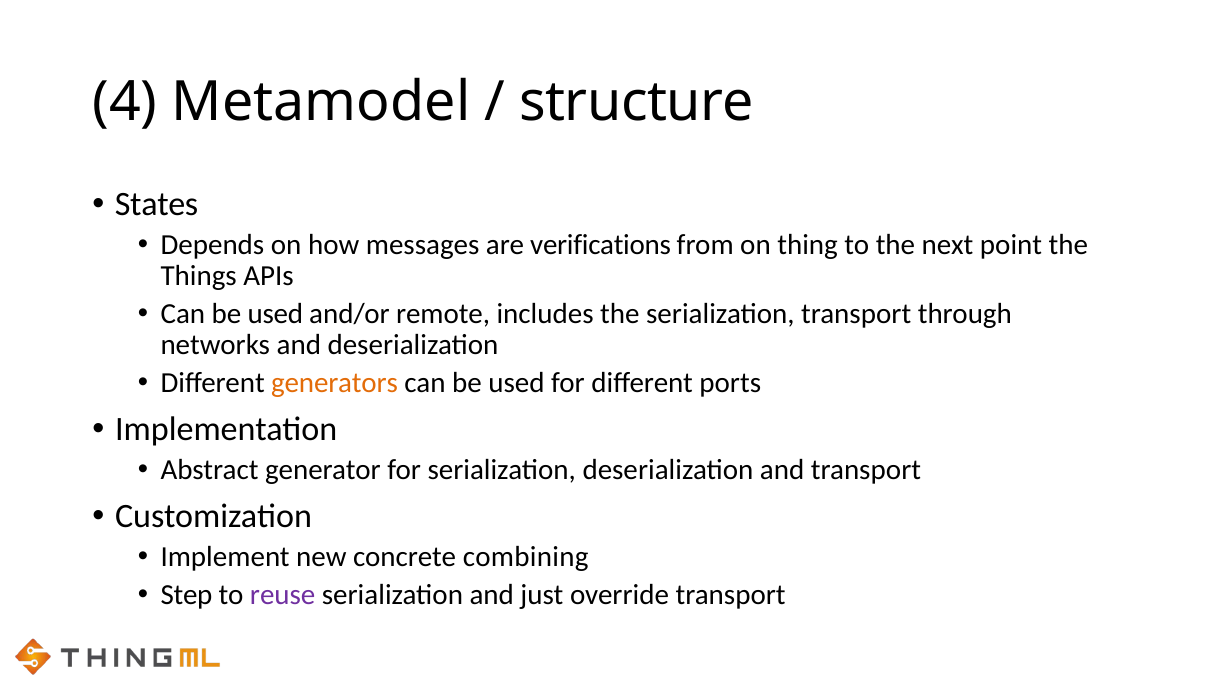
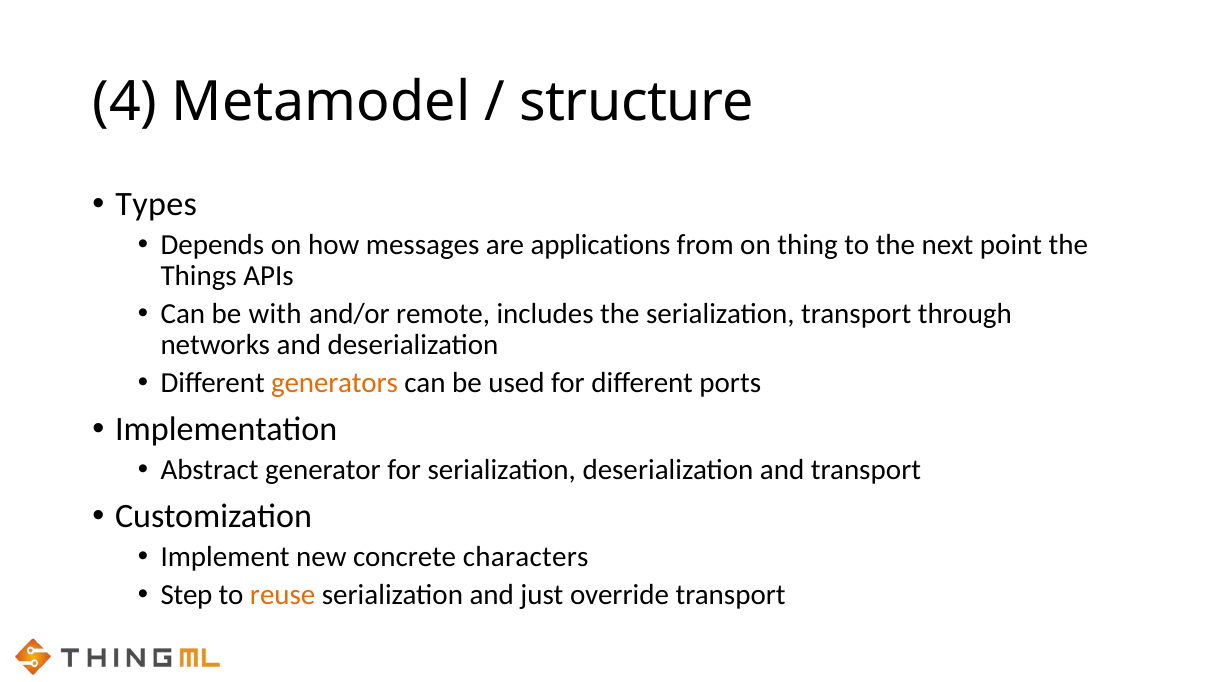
States: States -> Types
verifications: verifications -> applications
used at (275, 314): used -> with
combining: combining -> characters
reuse colour: purple -> orange
